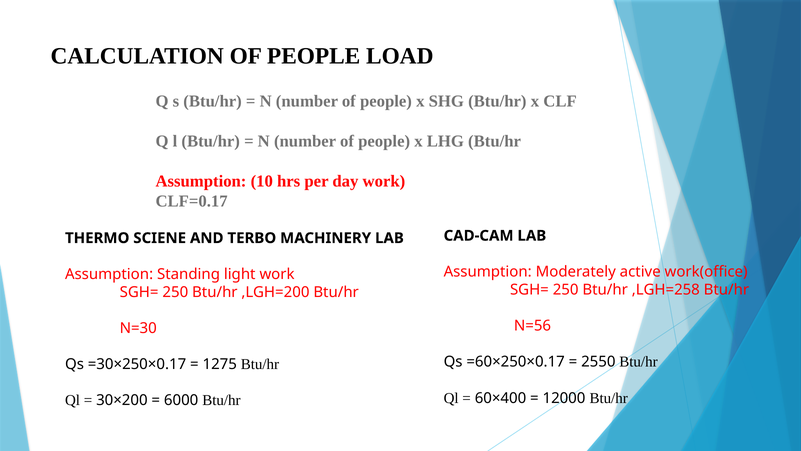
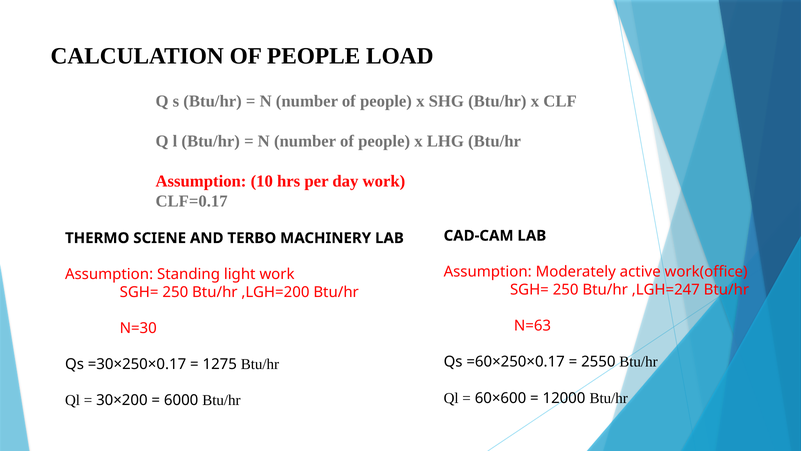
,LGH=258: ,LGH=258 -> ,LGH=247
N=56: N=56 -> N=63
60×400: 60×400 -> 60×600
